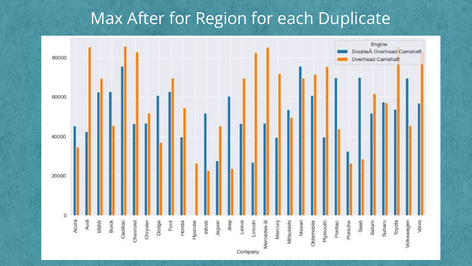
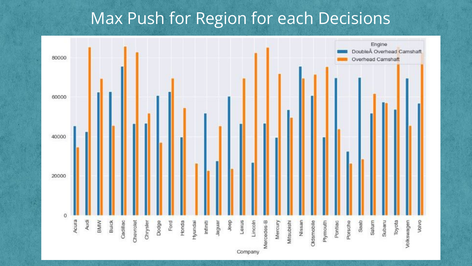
After: After -> Push
Duplicate: Duplicate -> Decisions
